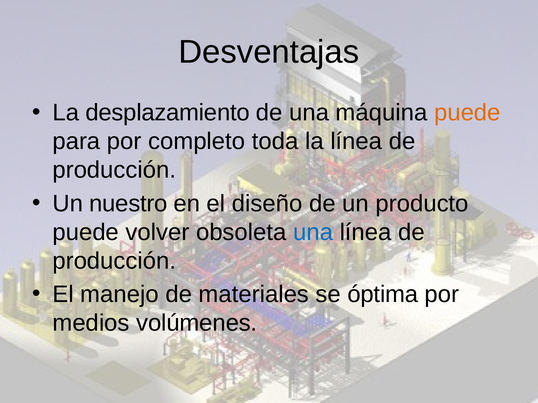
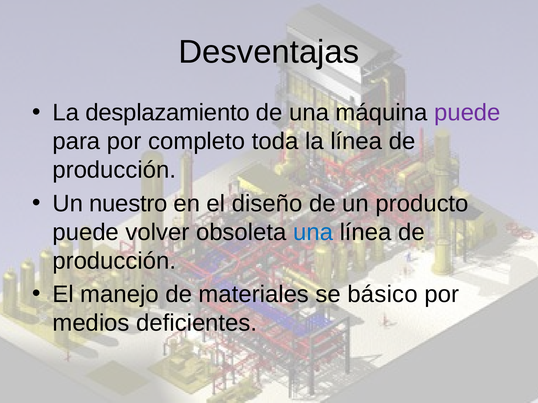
puede at (467, 113) colour: orange -> purple
óptima: óptima -> básico
volúmenes: volúmenes -> deficientes
